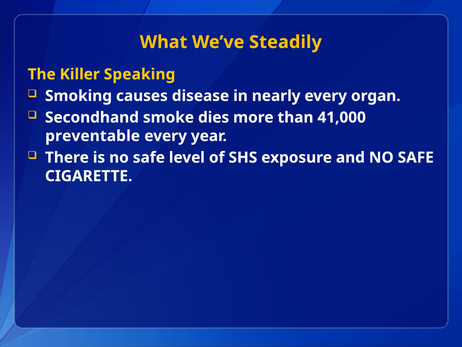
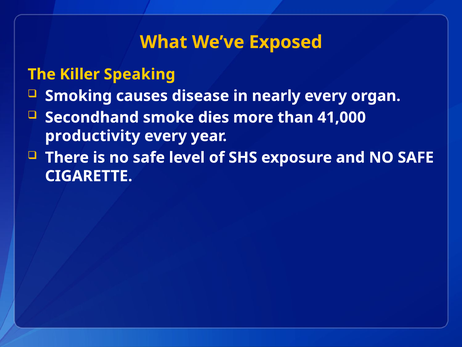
Steadily: Steadily -> Exposed
preventable: preventable -> productivity
